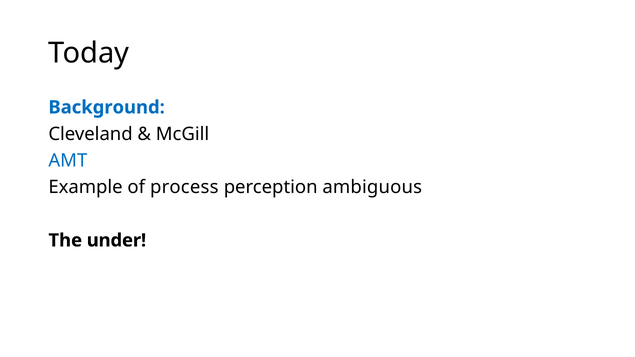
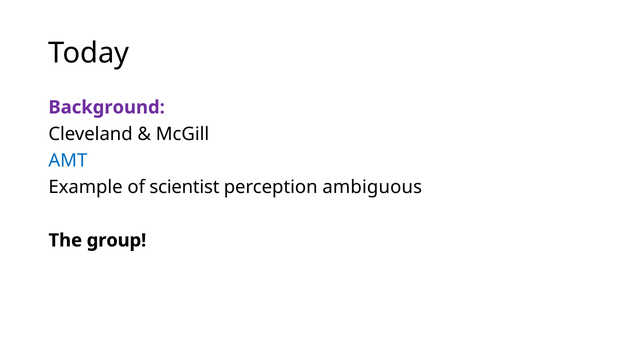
Background colour: blue -> purple
process: process -> scientist
under: under -> group
